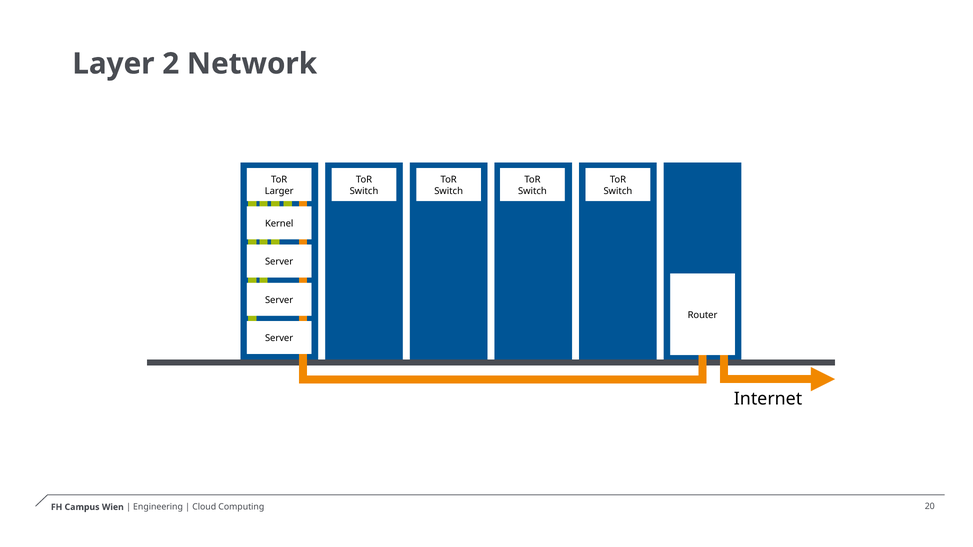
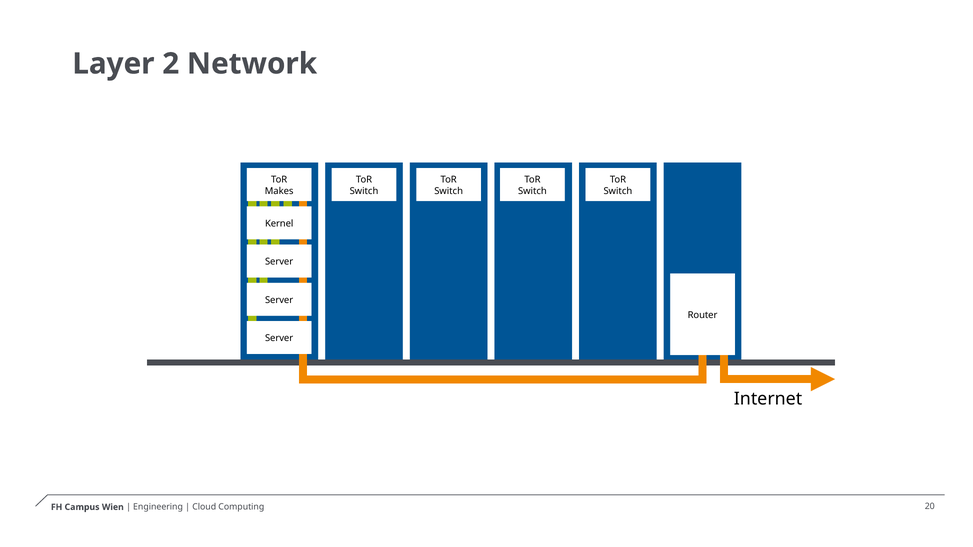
Larger: Larger -> Makes
